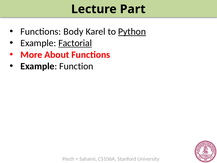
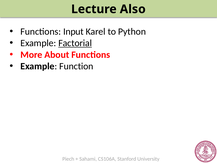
Part: Part -> Also
Body: Body -> Input
Python underline: present -> none
